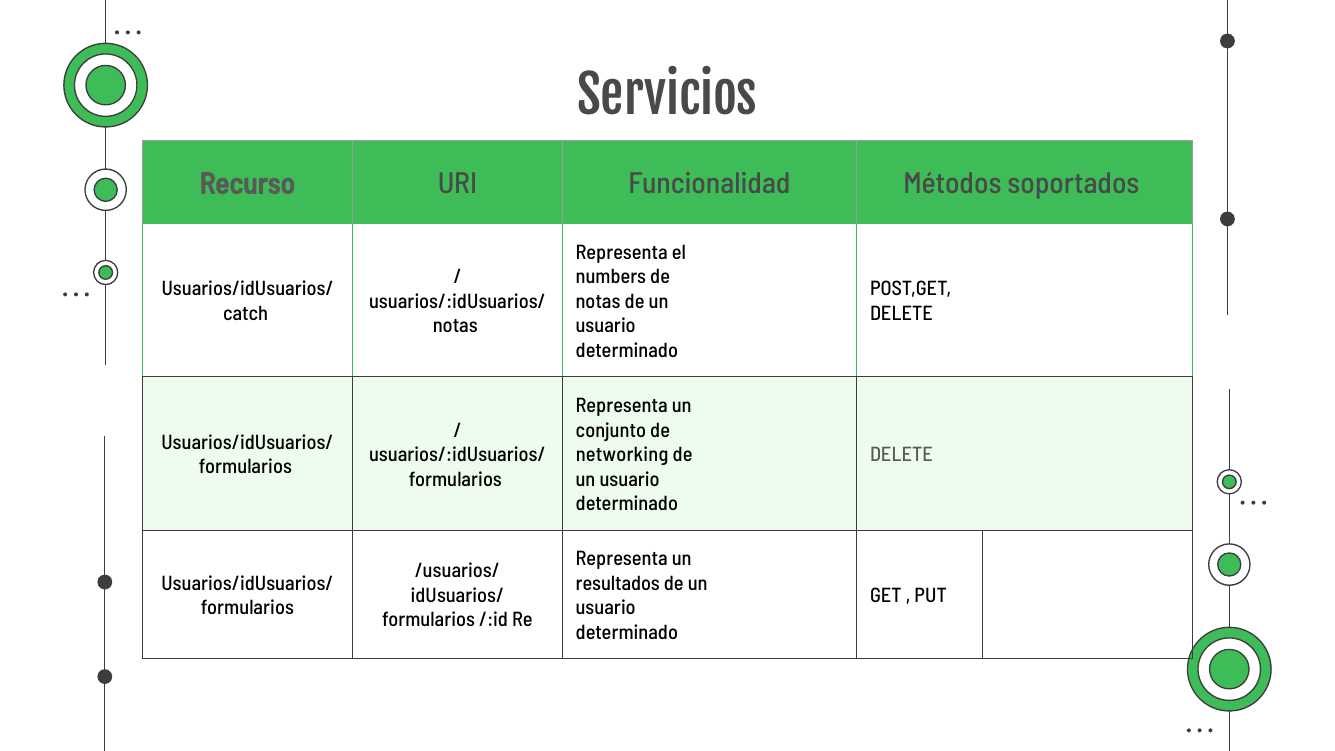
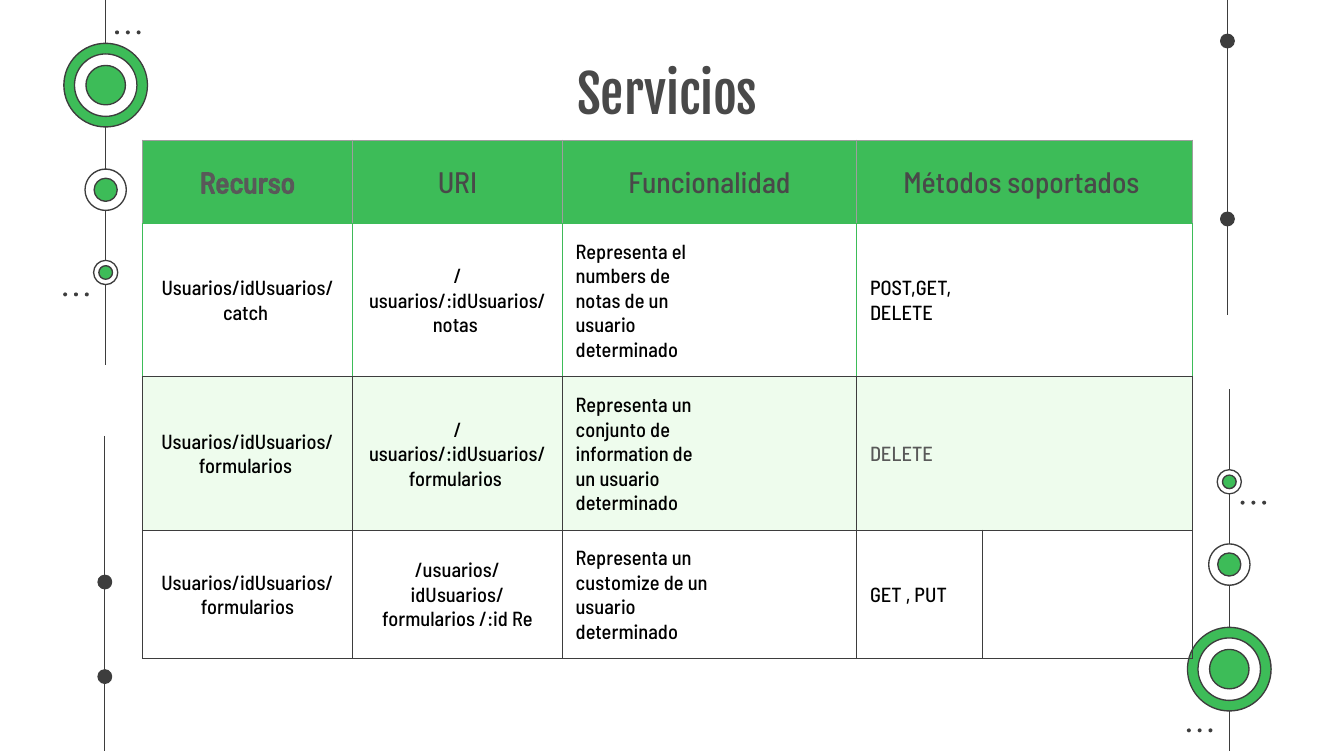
networking: networking -> information
resultados: resultados -> customize
